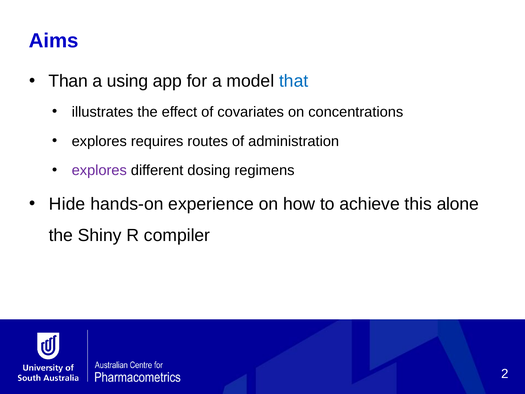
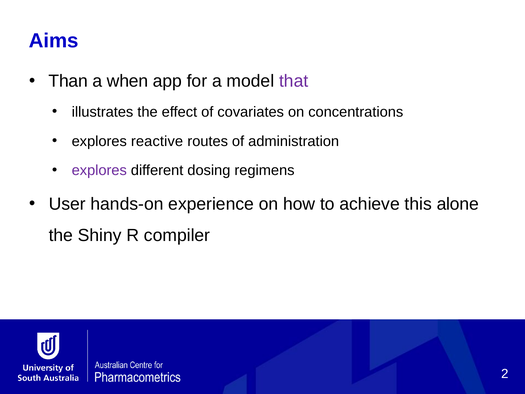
using: using -> when
that colour: blue -> purple
requires: requires -> reactive
Hide: Hide -> User
